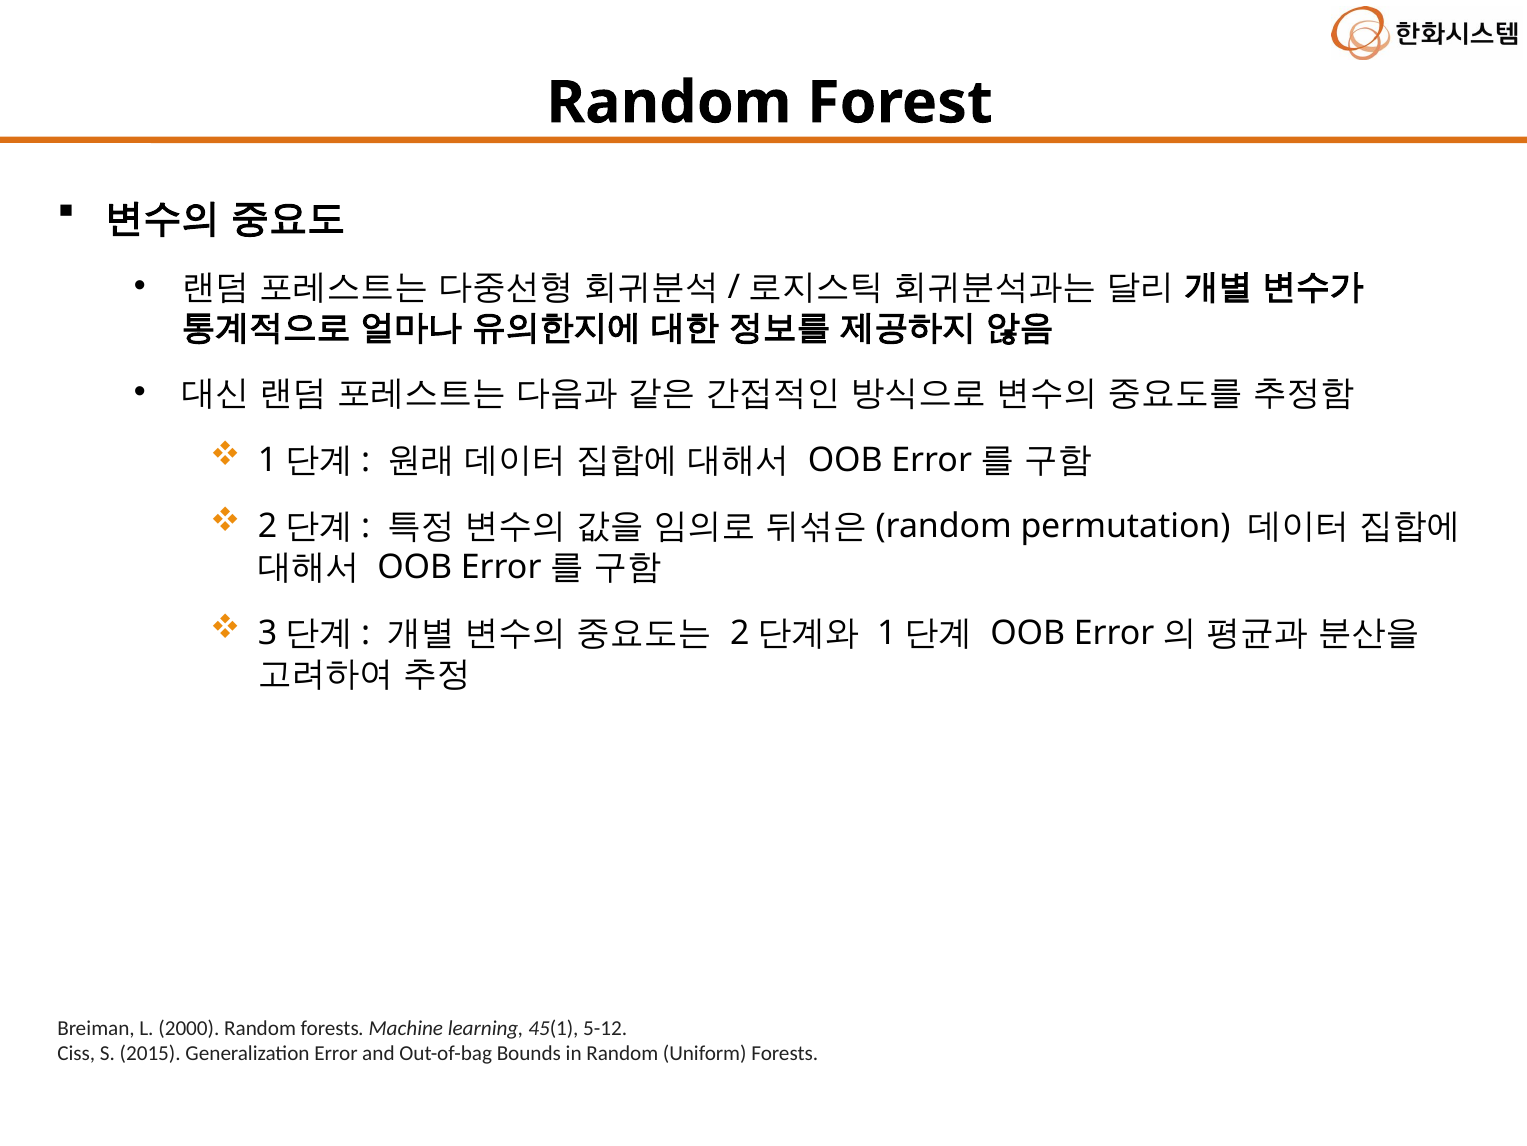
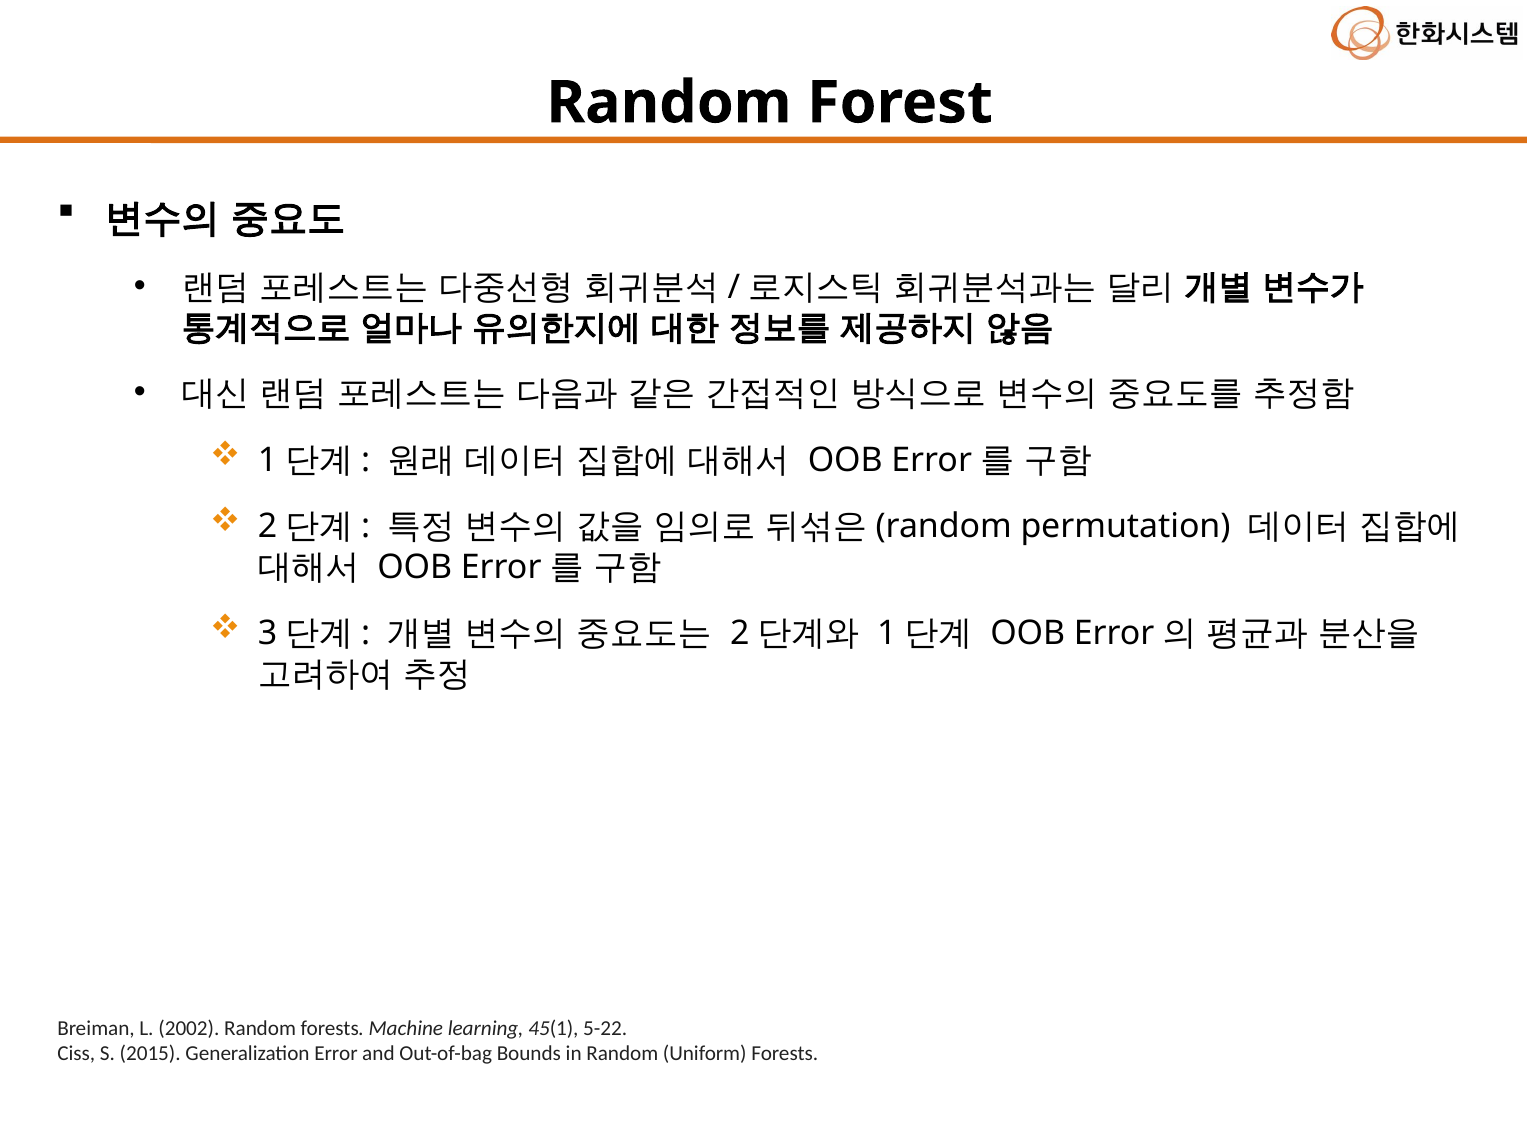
2000: 2000 -> 2002
5-12: 5-12 -> 5-22
